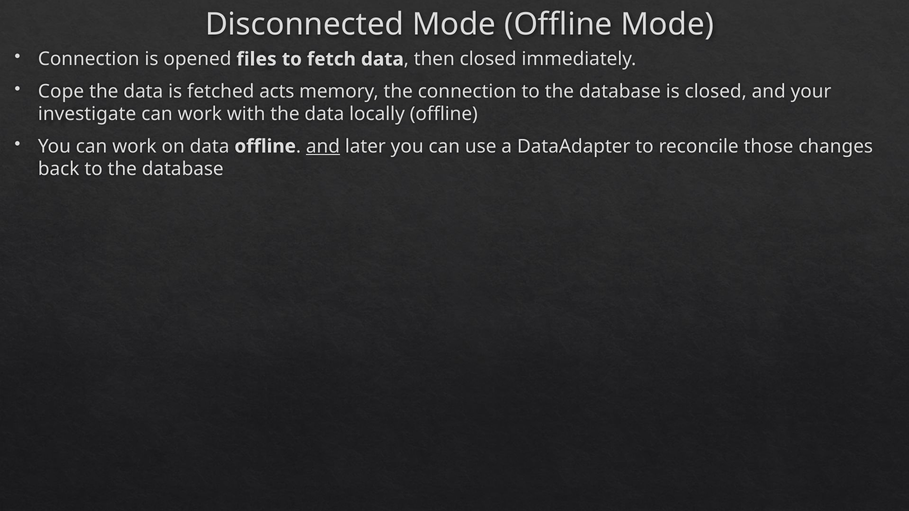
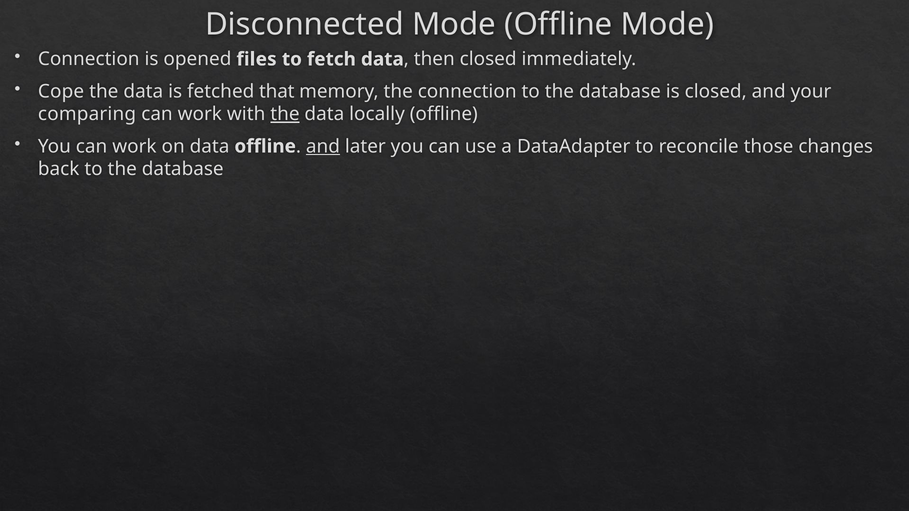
acts: acts -> that
investigate: investigate -> comparing
the at (285, 114) underline: none -> present
